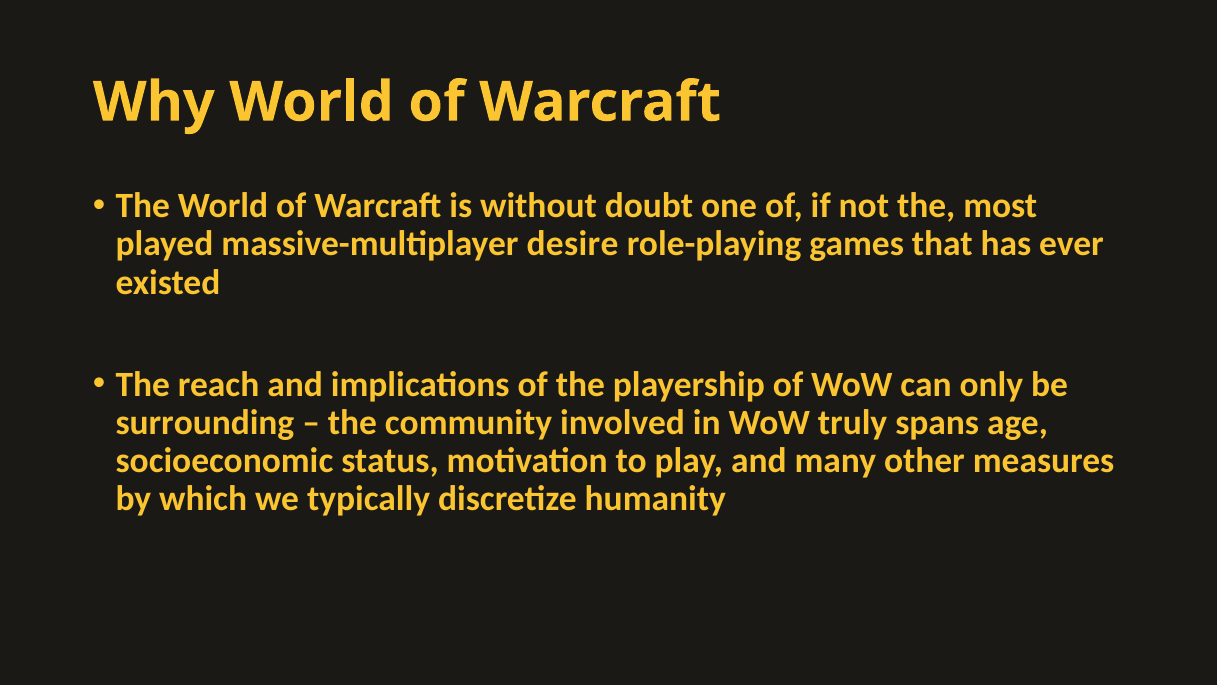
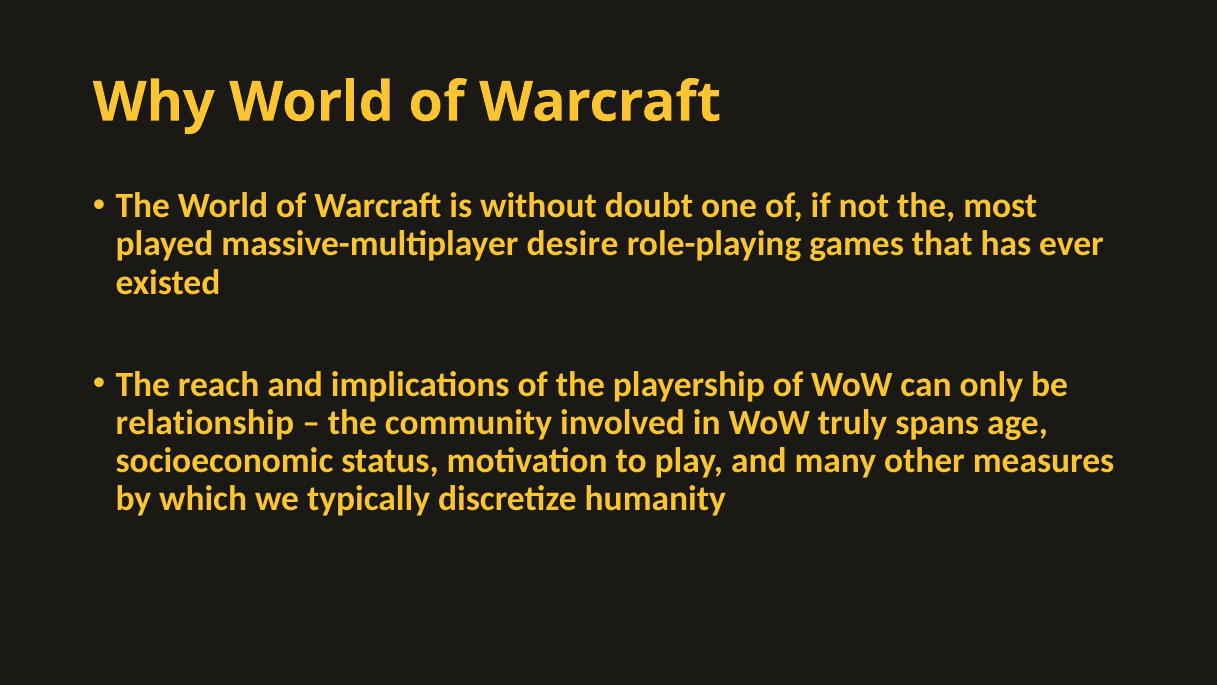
surrounding: surrounding -> relationship
